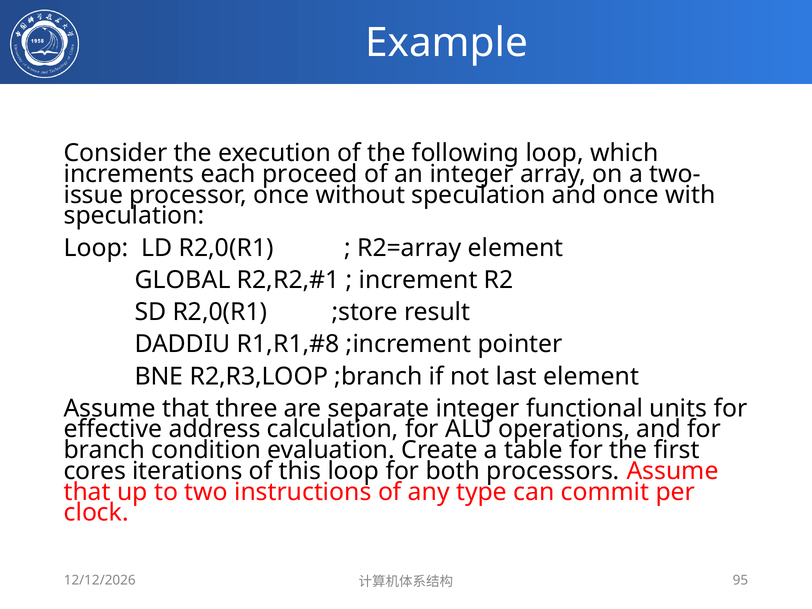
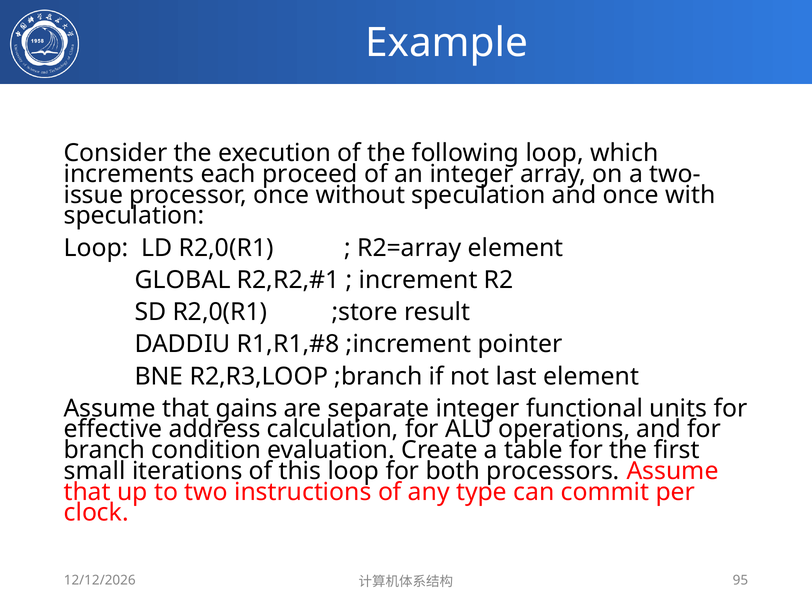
three: three -> gains
cores: cores -> small
